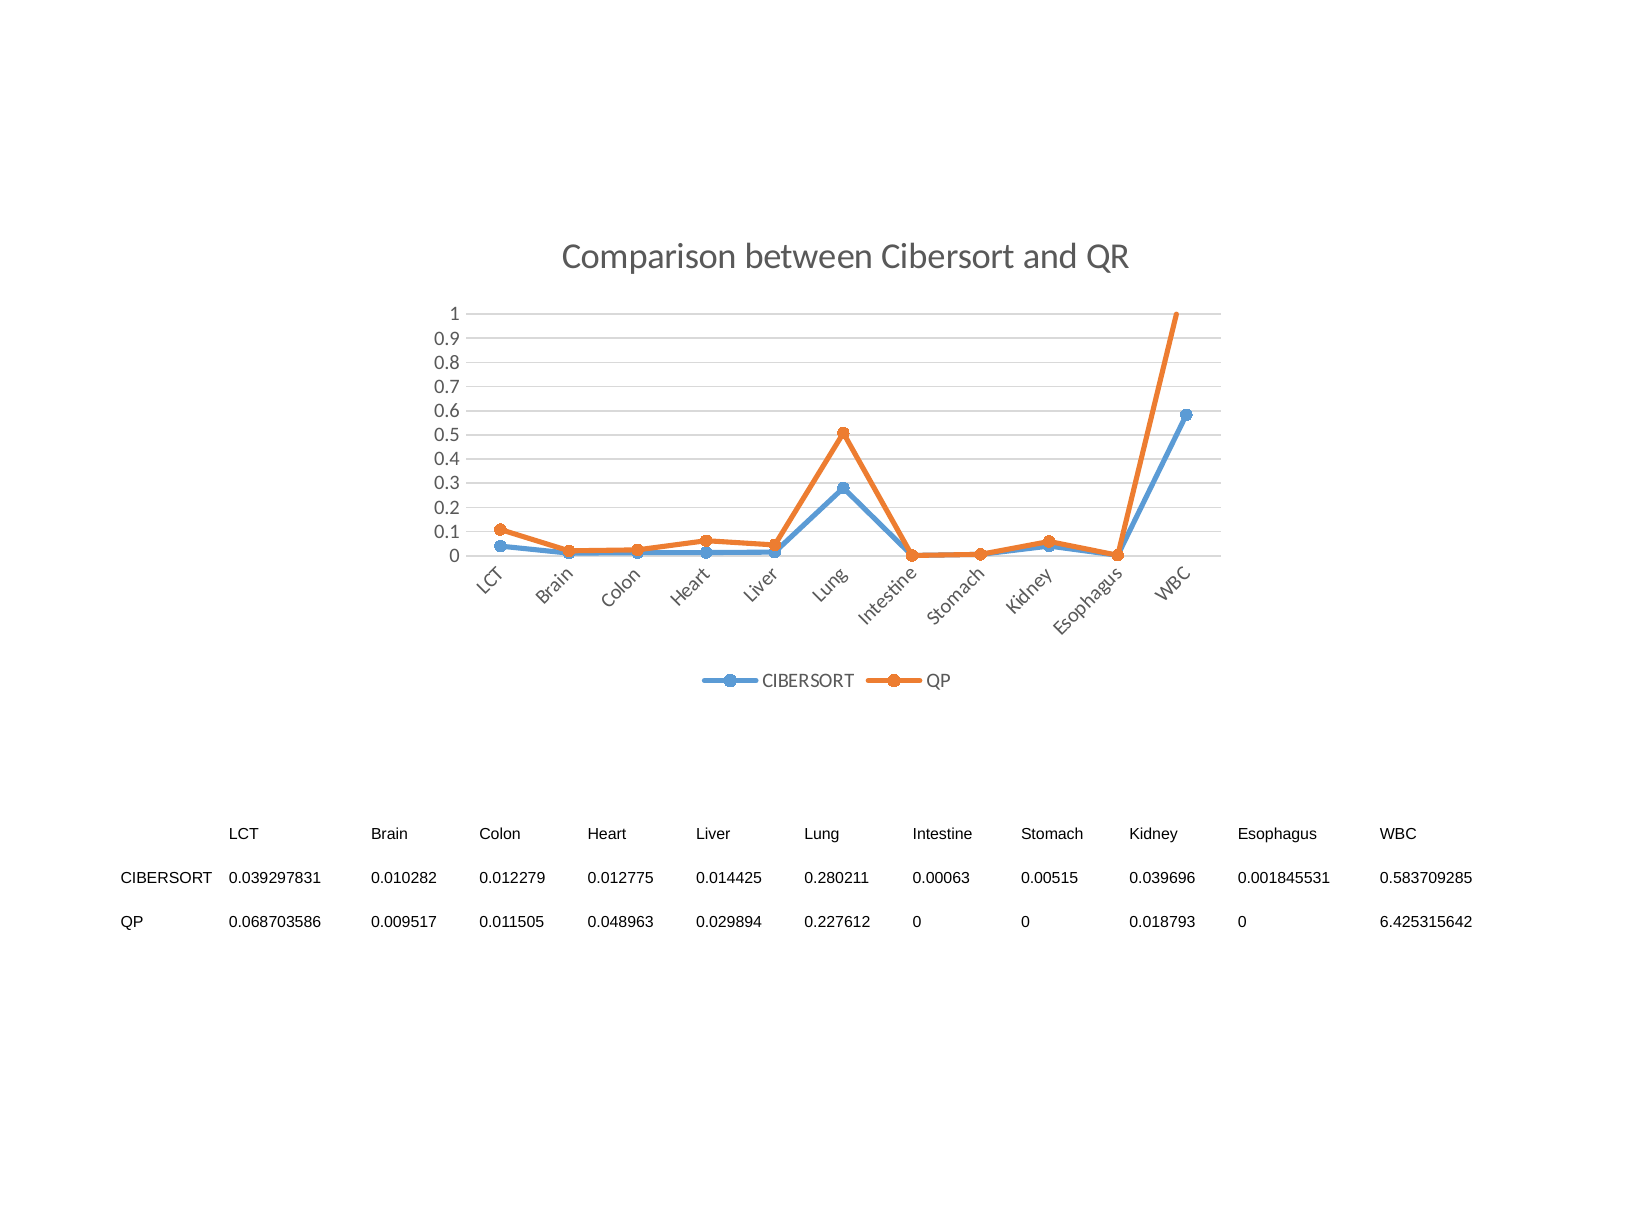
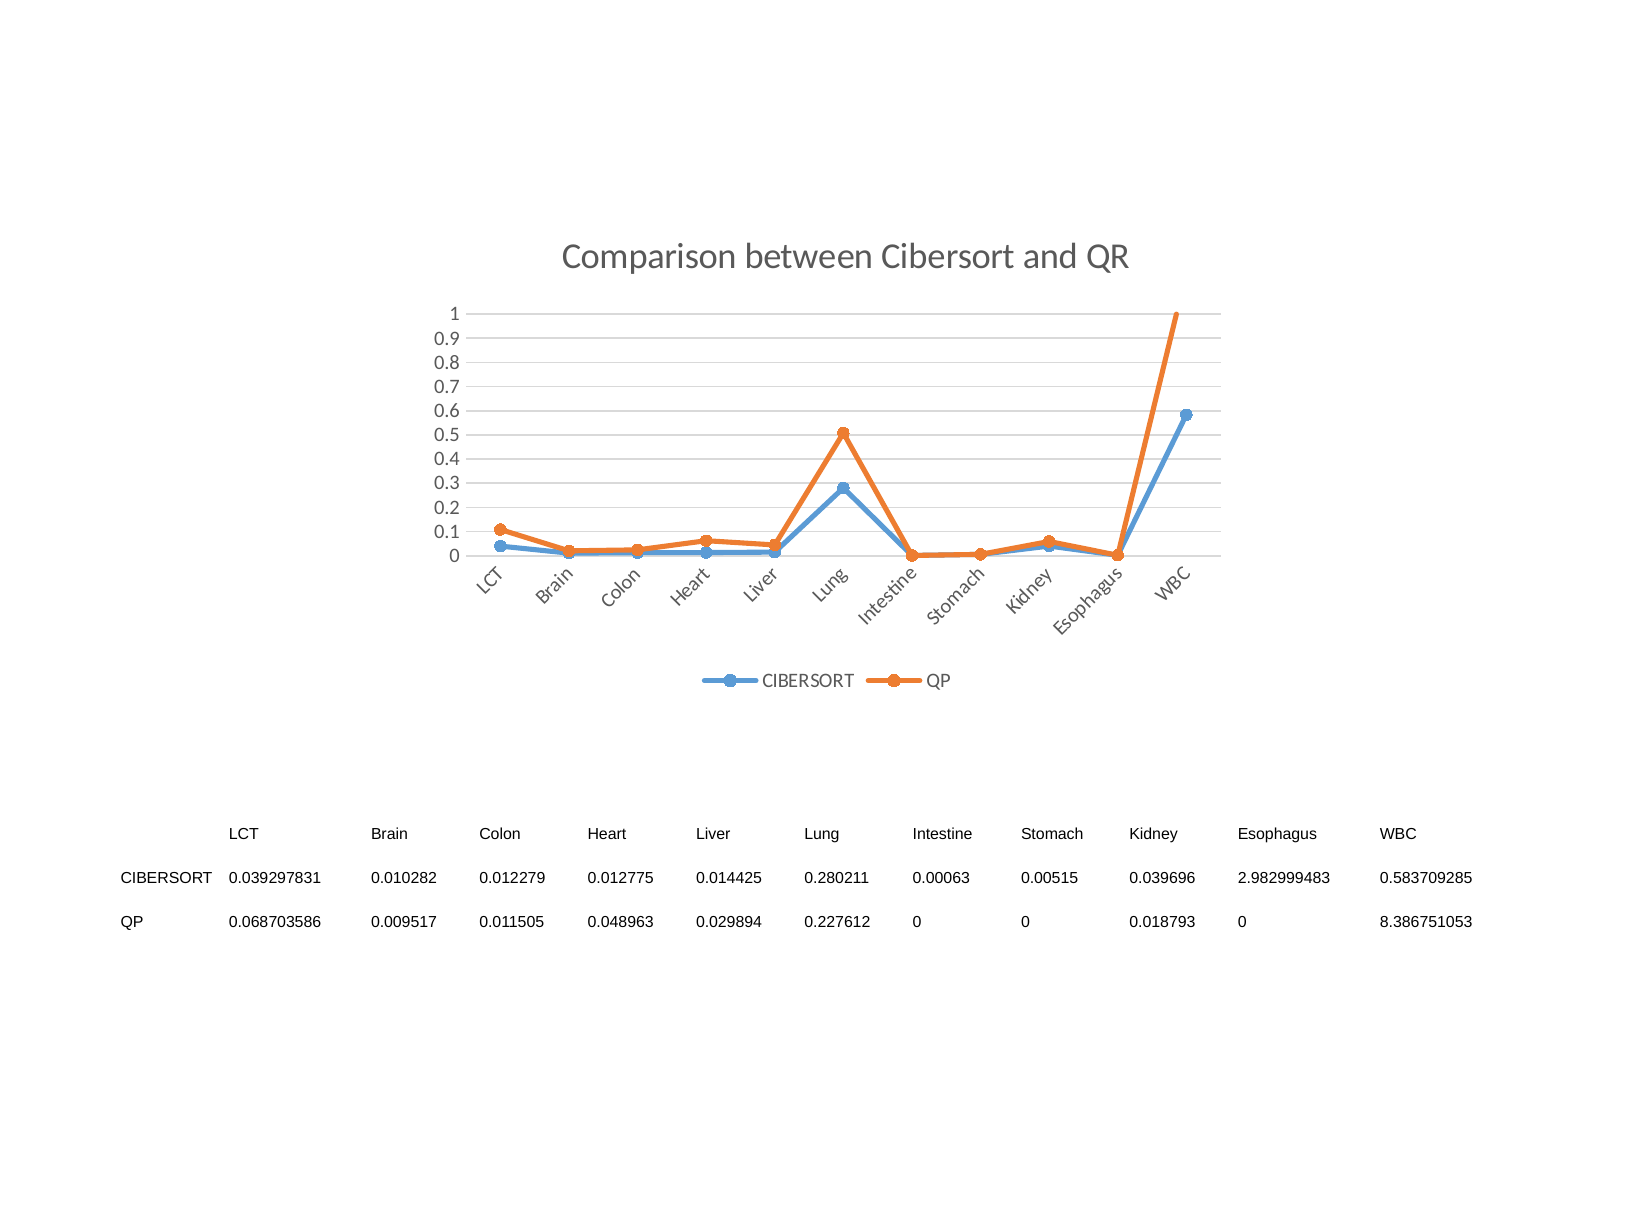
0.001845531: 0.001845531 -> 2.982999483
6.425315642: 6.425315642 -> 8.386751053
